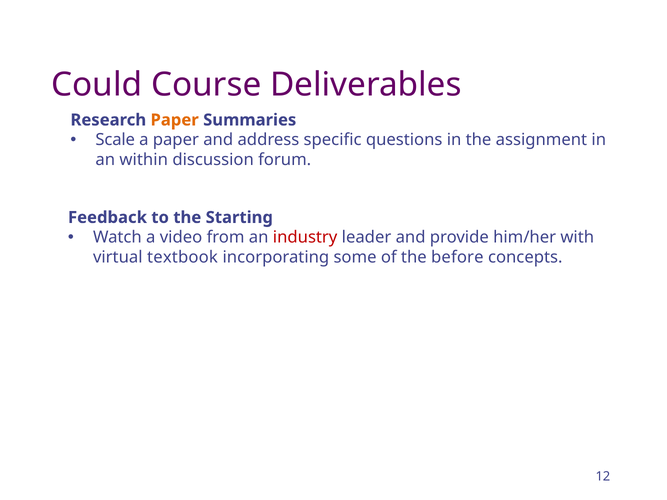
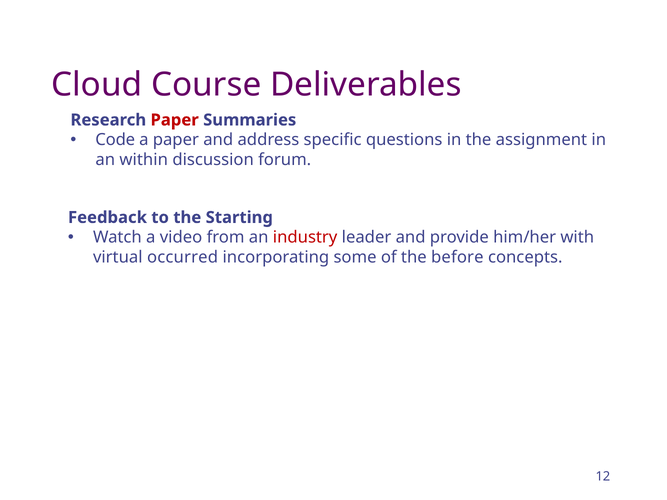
Could: Could -> Cloud
Paper at (175, 120) colour: orange -> red
Scale: Scale -> Code
textbook: textbook -> occurred
